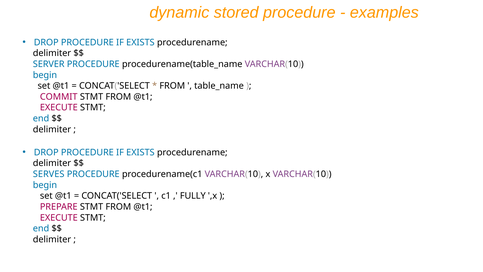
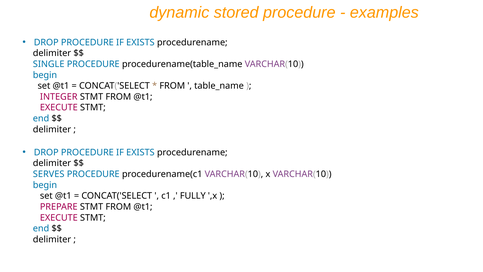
SERVER: SERVER -> SINGLE
COMMIT: COMMIT -> INTEGER
